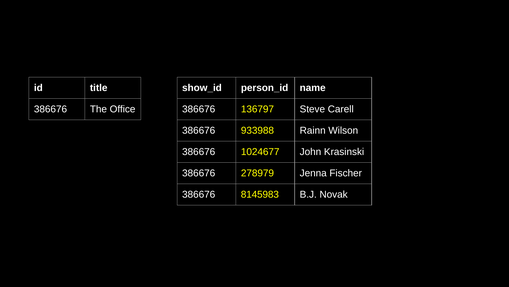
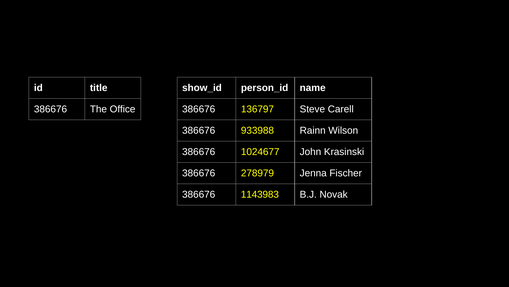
8145983: 8145983 -> 1143983
